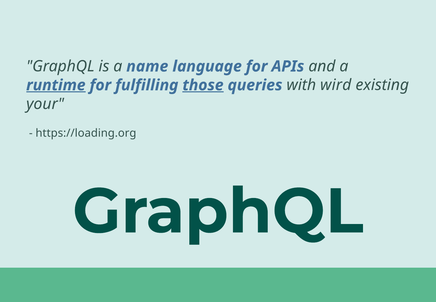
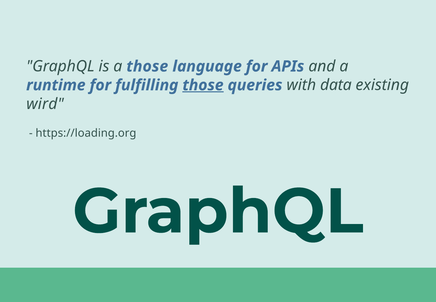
a name: name -> those
runtime underline: present -> none
wird: wird -> data
your: your -> wird
